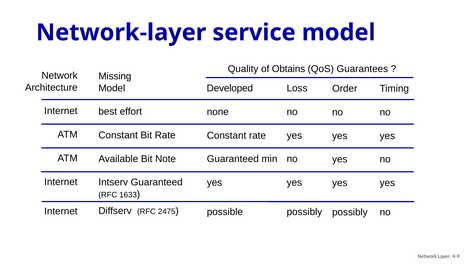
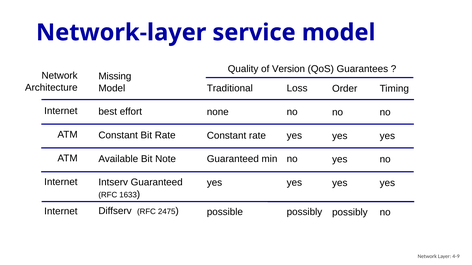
Obtains: Obtains -> Version
Developed: Developed -> Traditional
